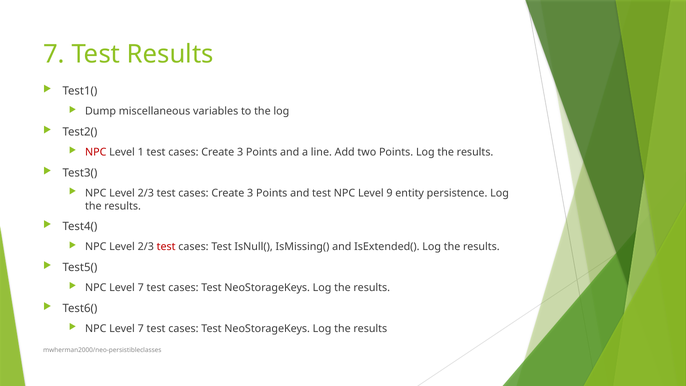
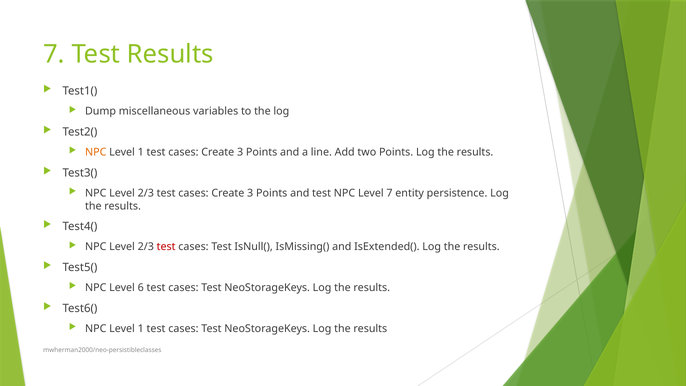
NPC at (96, 152) colour: red -> orange
Level 9: 9 -> 7
7 at (141, 288): 7 -> 6
7 at (141, 329): 7 -> 1
